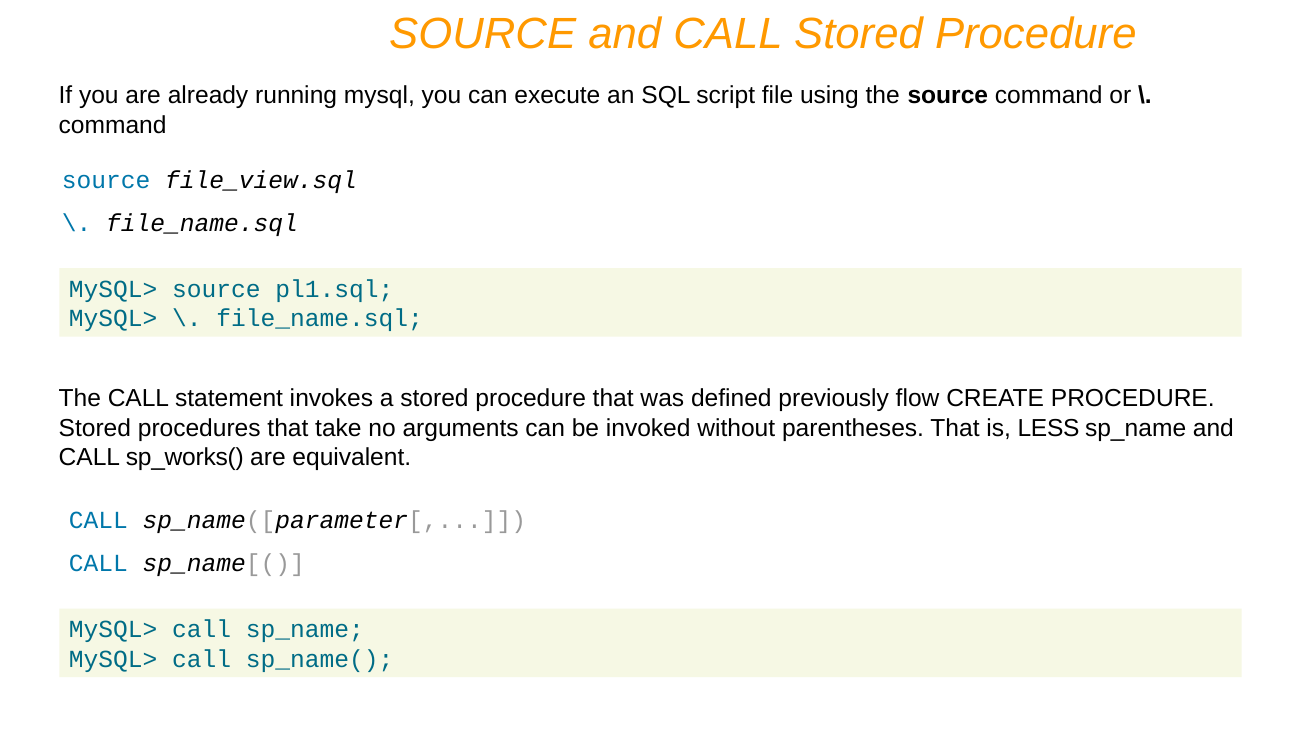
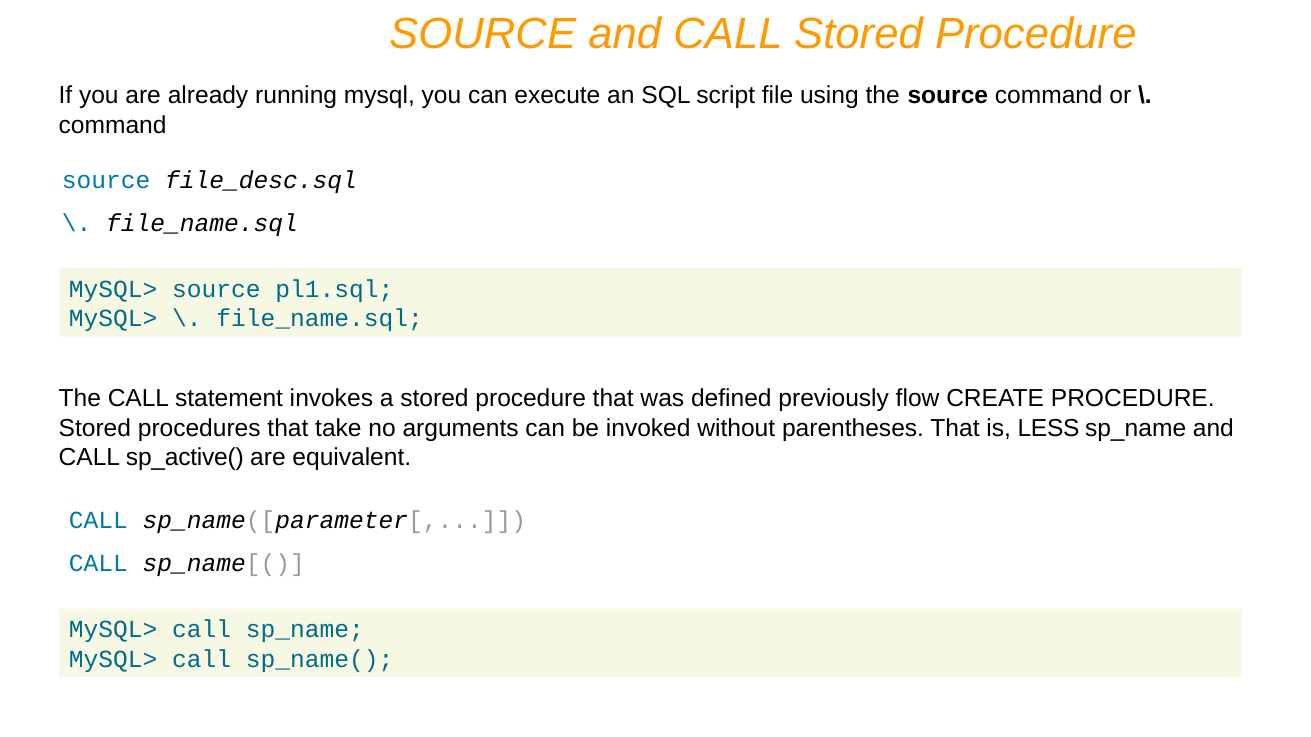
file_view.sql: file_view.sql -> file_desc.sql
sp_works(: sp_works( -> sp_active(
